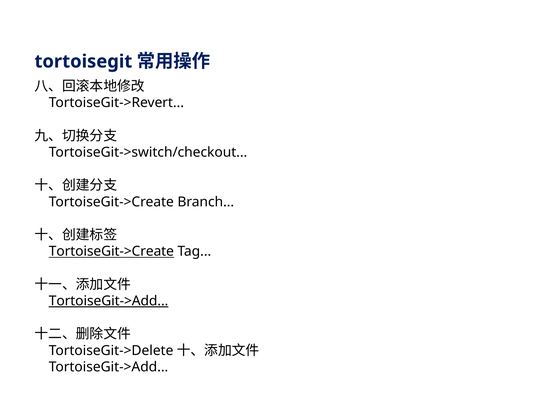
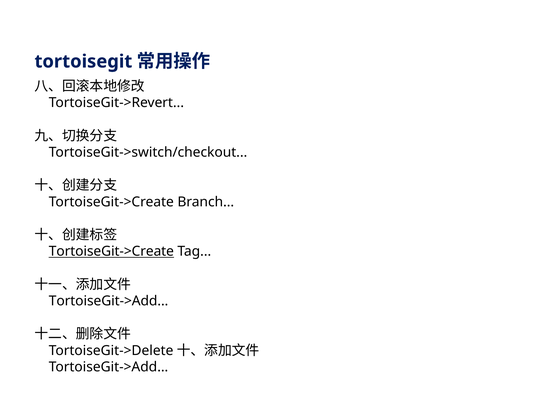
TortoiseGit->Add at (109, 301) underline: present -> none
